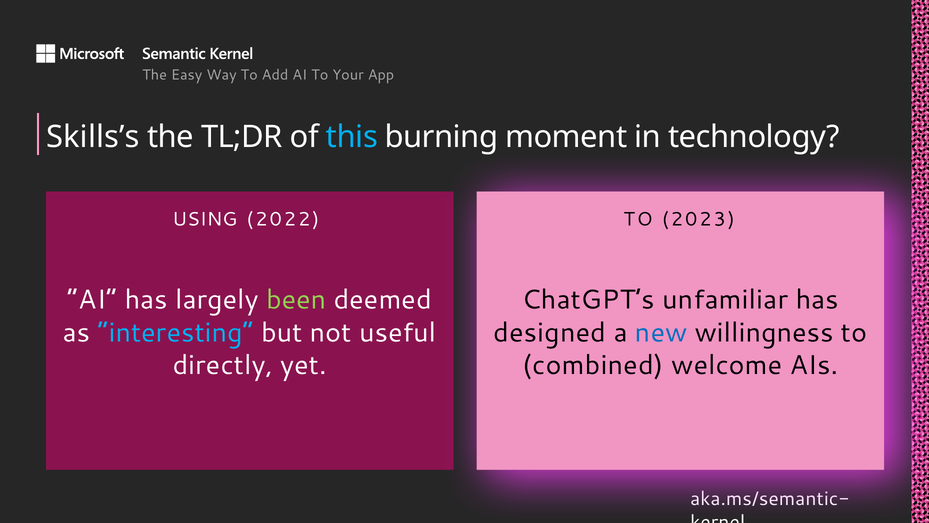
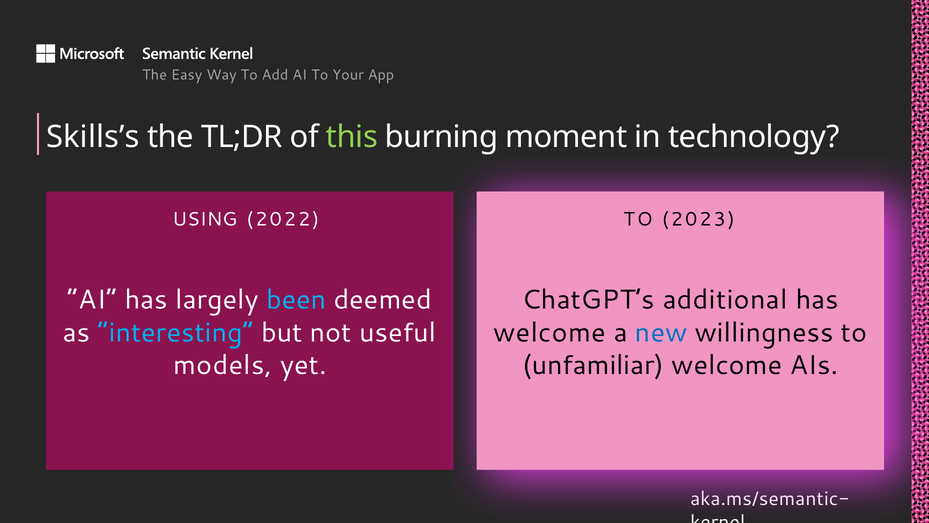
this colour: light blue -> light green
been colour: light green -> light blue
unfamiliar: unfamiliar -> additional
designed at (550, 332): designed -> welcome
directly: directly -> models
combined: combined -> unfamiliar
